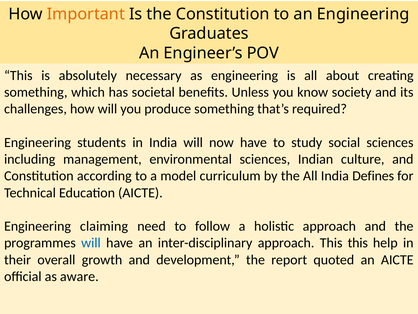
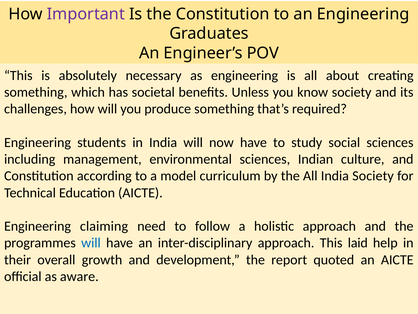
Important colour: orange -> purple
India Defines: Defines -> Society
This this: this -> laid
